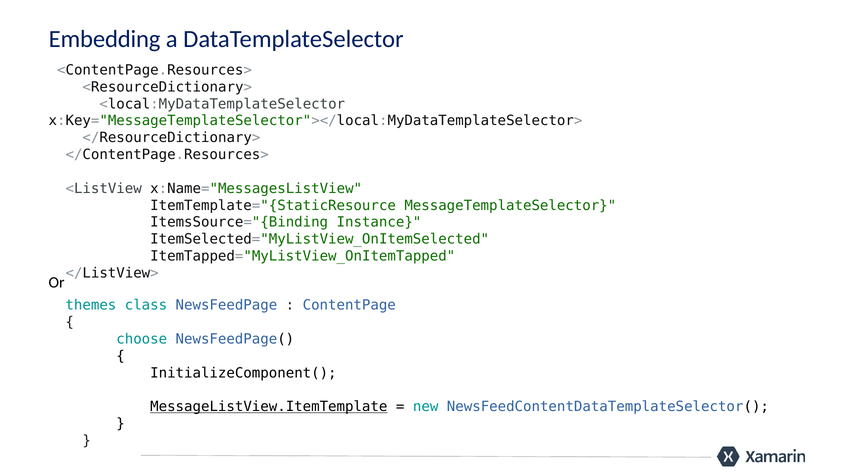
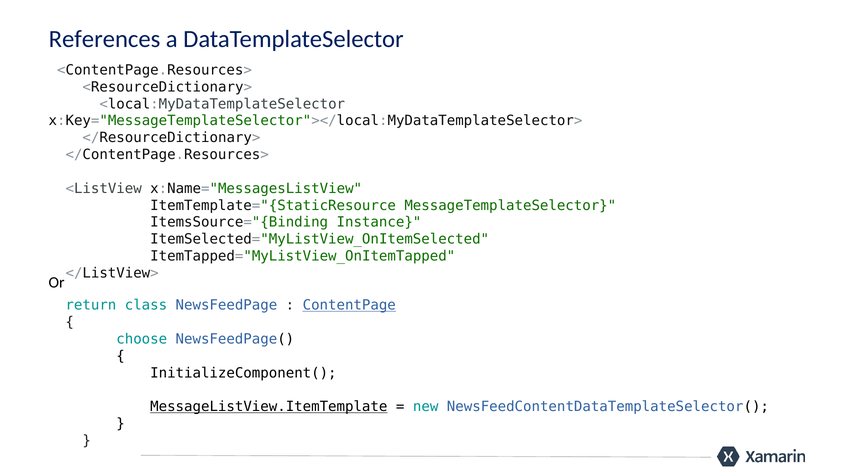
Embedding: Embedding -> References
themes: themes -> return
ContentPage underline: none -> present
